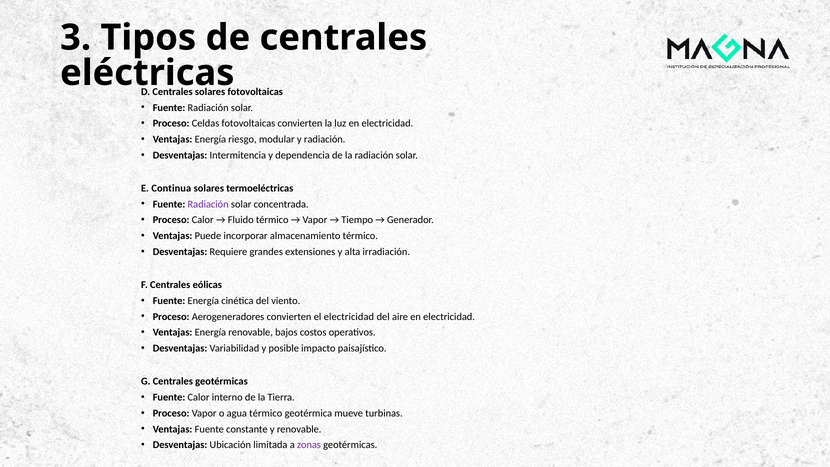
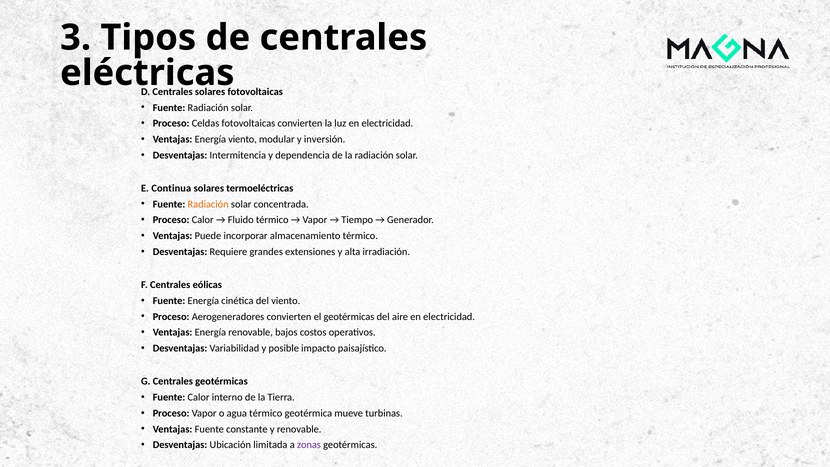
Energía riesgo: riesgo -> viento
y radiación: radiación -> inversión
Radiación at (208, 204) colour: purple -> orange
el electricidad: electricidad -> geotérmicas
